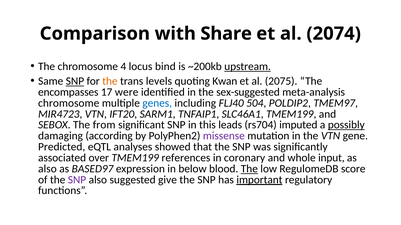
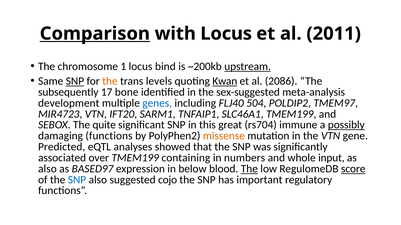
Comparison underline: none -> present
with Share: Share -> Locus
2074: 2074 -> 2011
4: 4 -> 1
Kwan underline: none -> present
2075: 2075 -> 2086
encompasses: encompasses -> subsequently
were: were -> bone
chromosome at (69, 103): chromosome -> development
from: from -> quite
leads: leads -> great
imputed: imputed -> immune
damaging according: according -> functions
missense colour: purple -> orange
references: references -> containing
coronary: coronary -> numbers
score underline: none -> present
SNP at (77, 180) colour: purple -> blue
give: give -> cojo
important underline: present -> none
